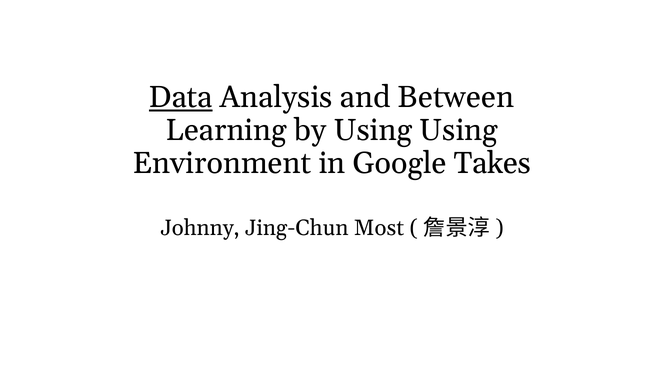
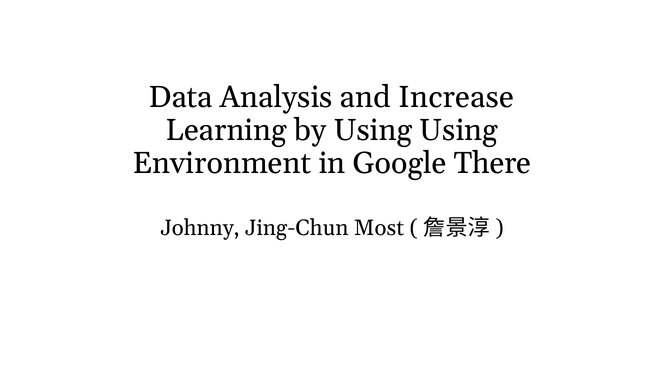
Data underline: present -> none
Between: Between -> Increase
Takes: Takes -> There
